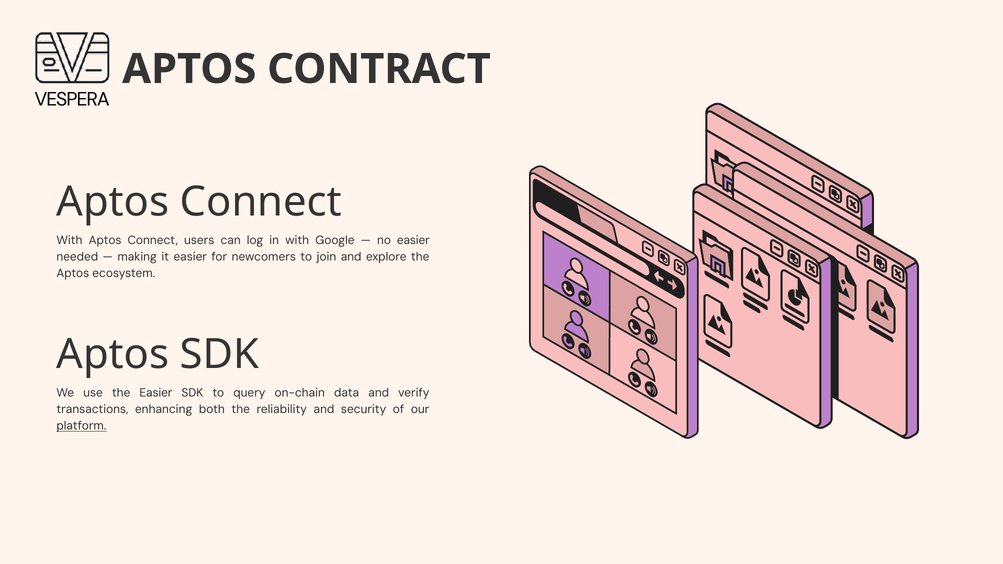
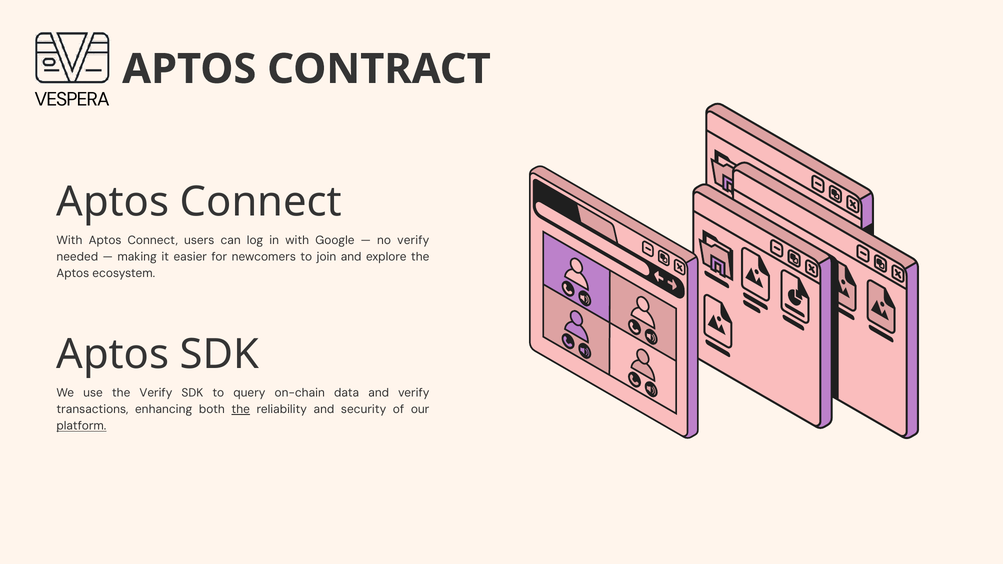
no easier: easier -> verify
the Easier: Easier -> Verify
the at (241, 410) underline: none -> present
